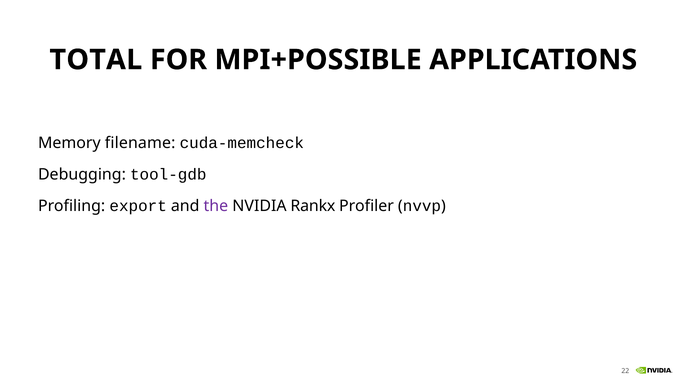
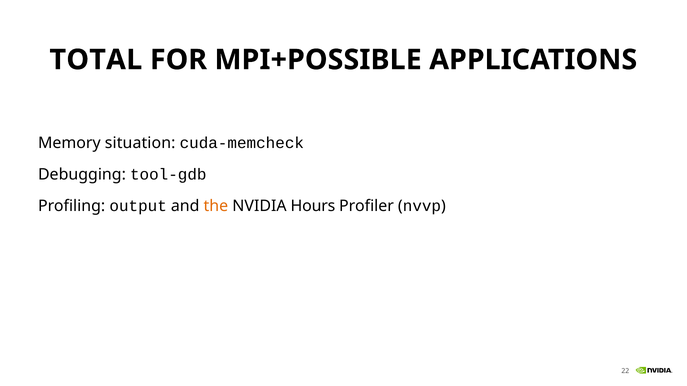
filename: filename -> situation
export: export -> output
the colour: purple -> orange
Rankx: Rankx -> Hours
